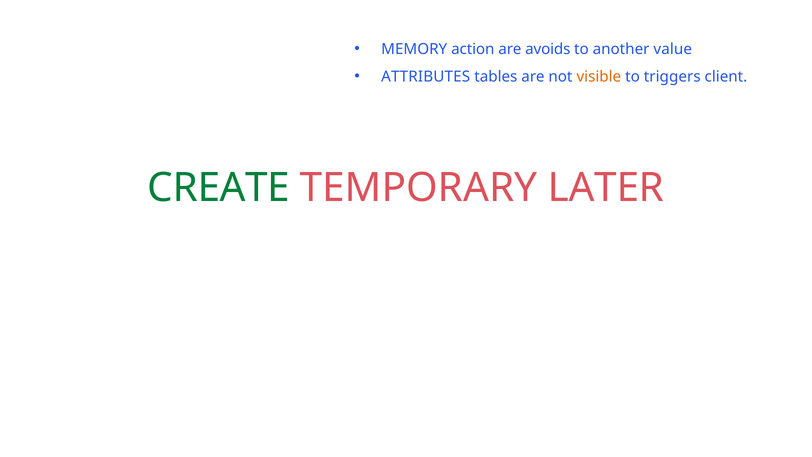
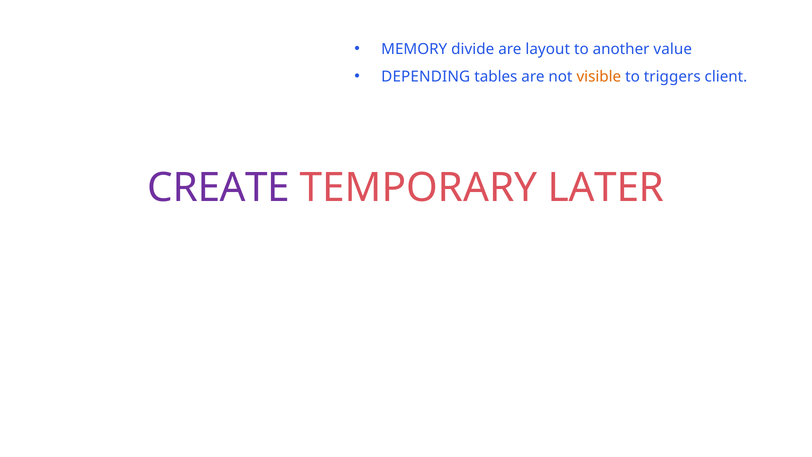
action: action -> divide
avoids: avoids -> layout
ATTRIBUTES: ATTRIBUTES -> DEPENDING
CREATE colour: green -> purple
